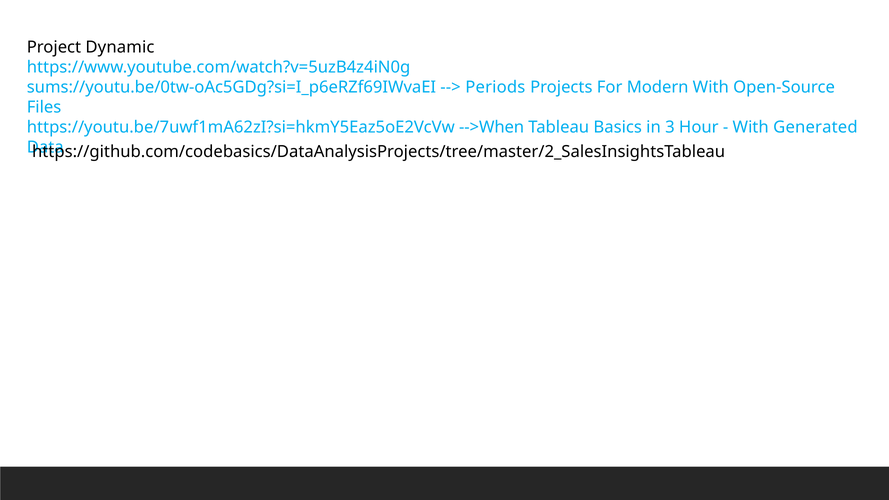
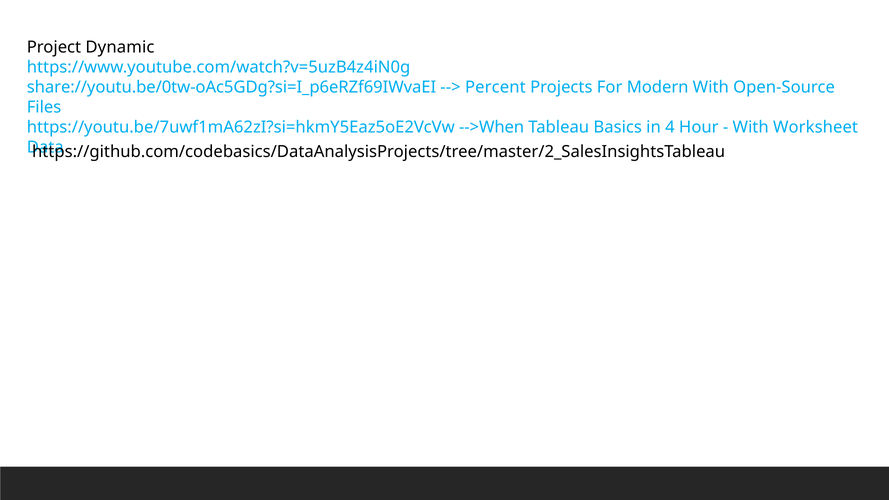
sums://youtu.be/0tw-oAc5GDg?si=I_p6eRZf69IWvaEI: sums://youtu.be/0tw-oAc5GDg?si=I_p6eRZf69IWvaEI -> share://youtu.be/0tw-oAc5GDg?si=I_p6eRZf69IWvaEI
Periods: Periods -> Percent
3: 3 -> 4
Generated: Generated -> Worksheet
